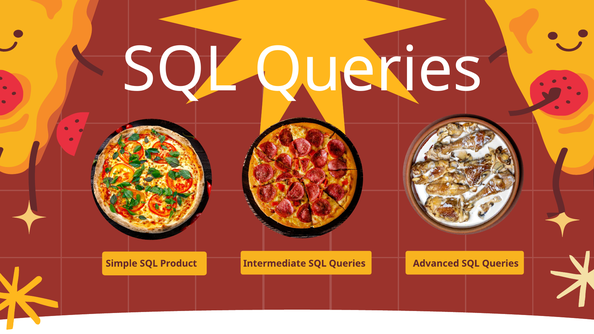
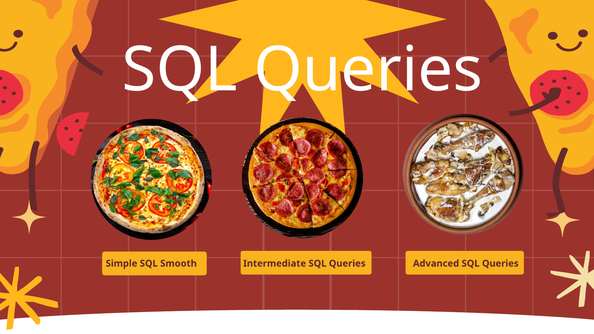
Product: Product -> Smooth
